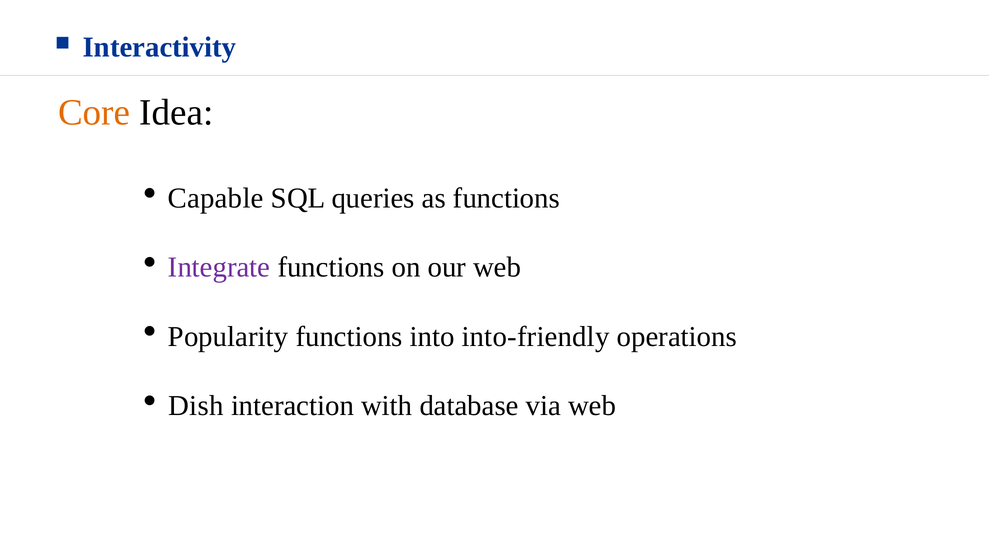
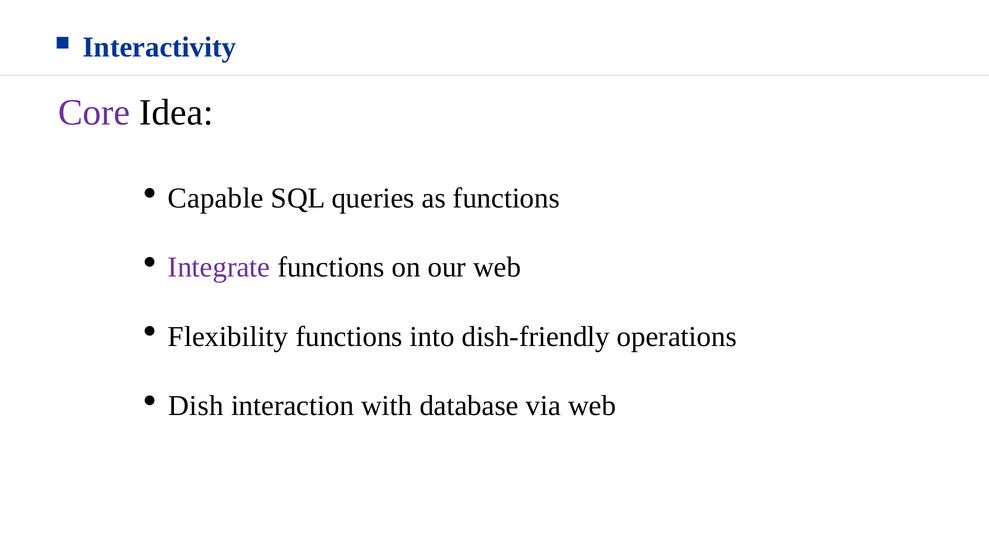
Core colour: orange -> purple
Popularity: Popularity -> Flexibility
into-friendly: into-friendly -> dish-friendly
